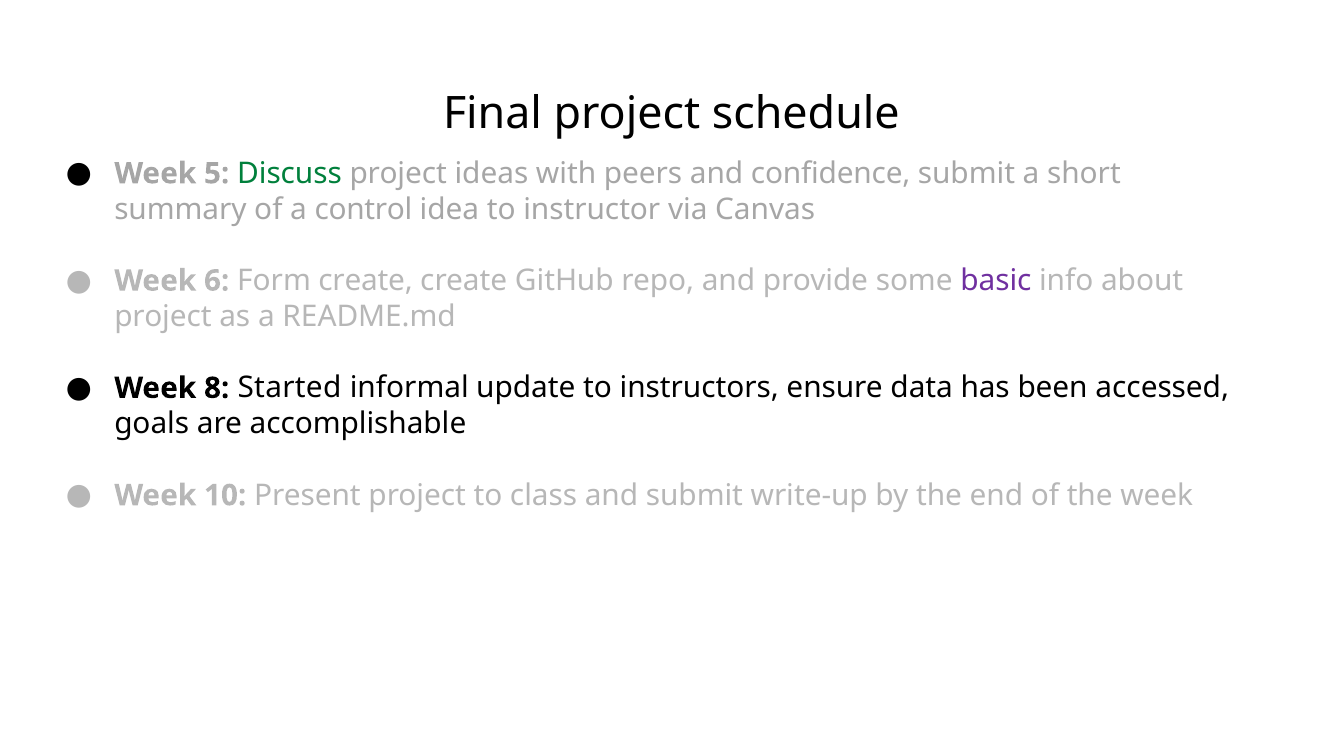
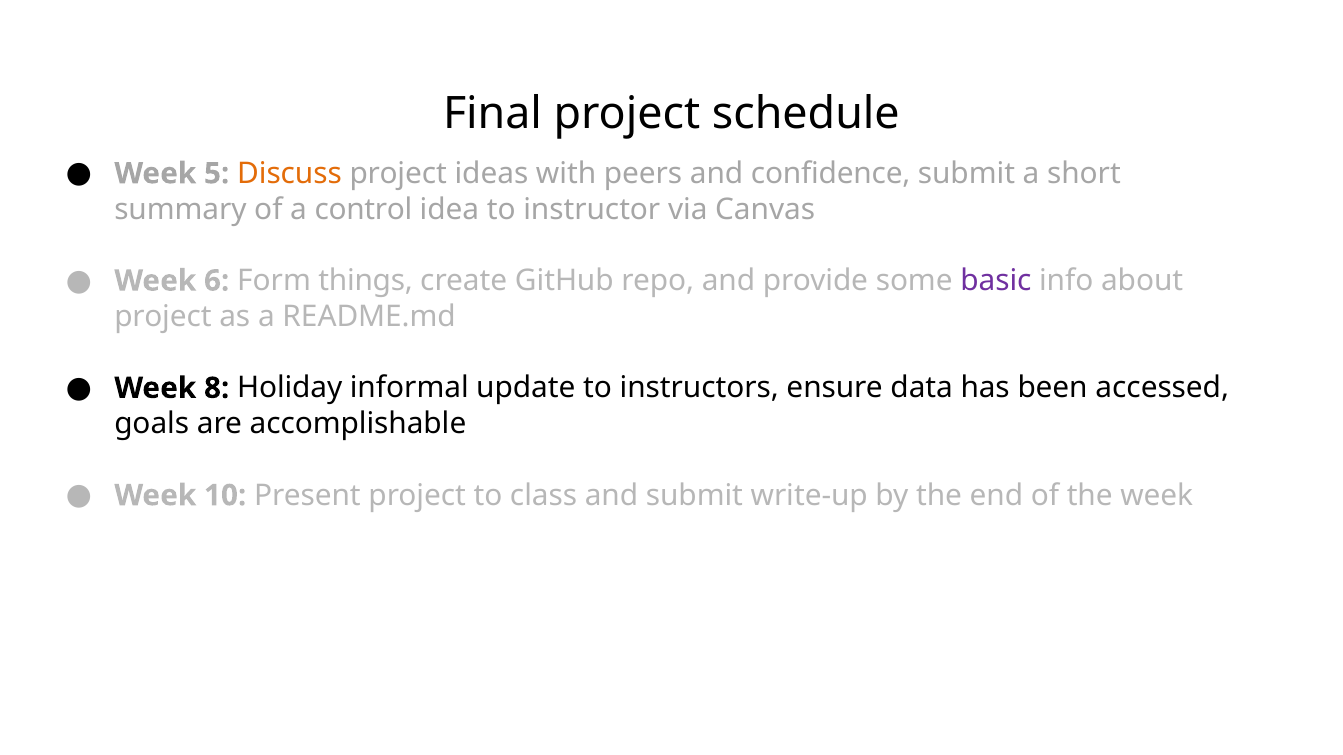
Discuss colour: green -> orange
Form create: create -> things
Started: Started -> Holiday
